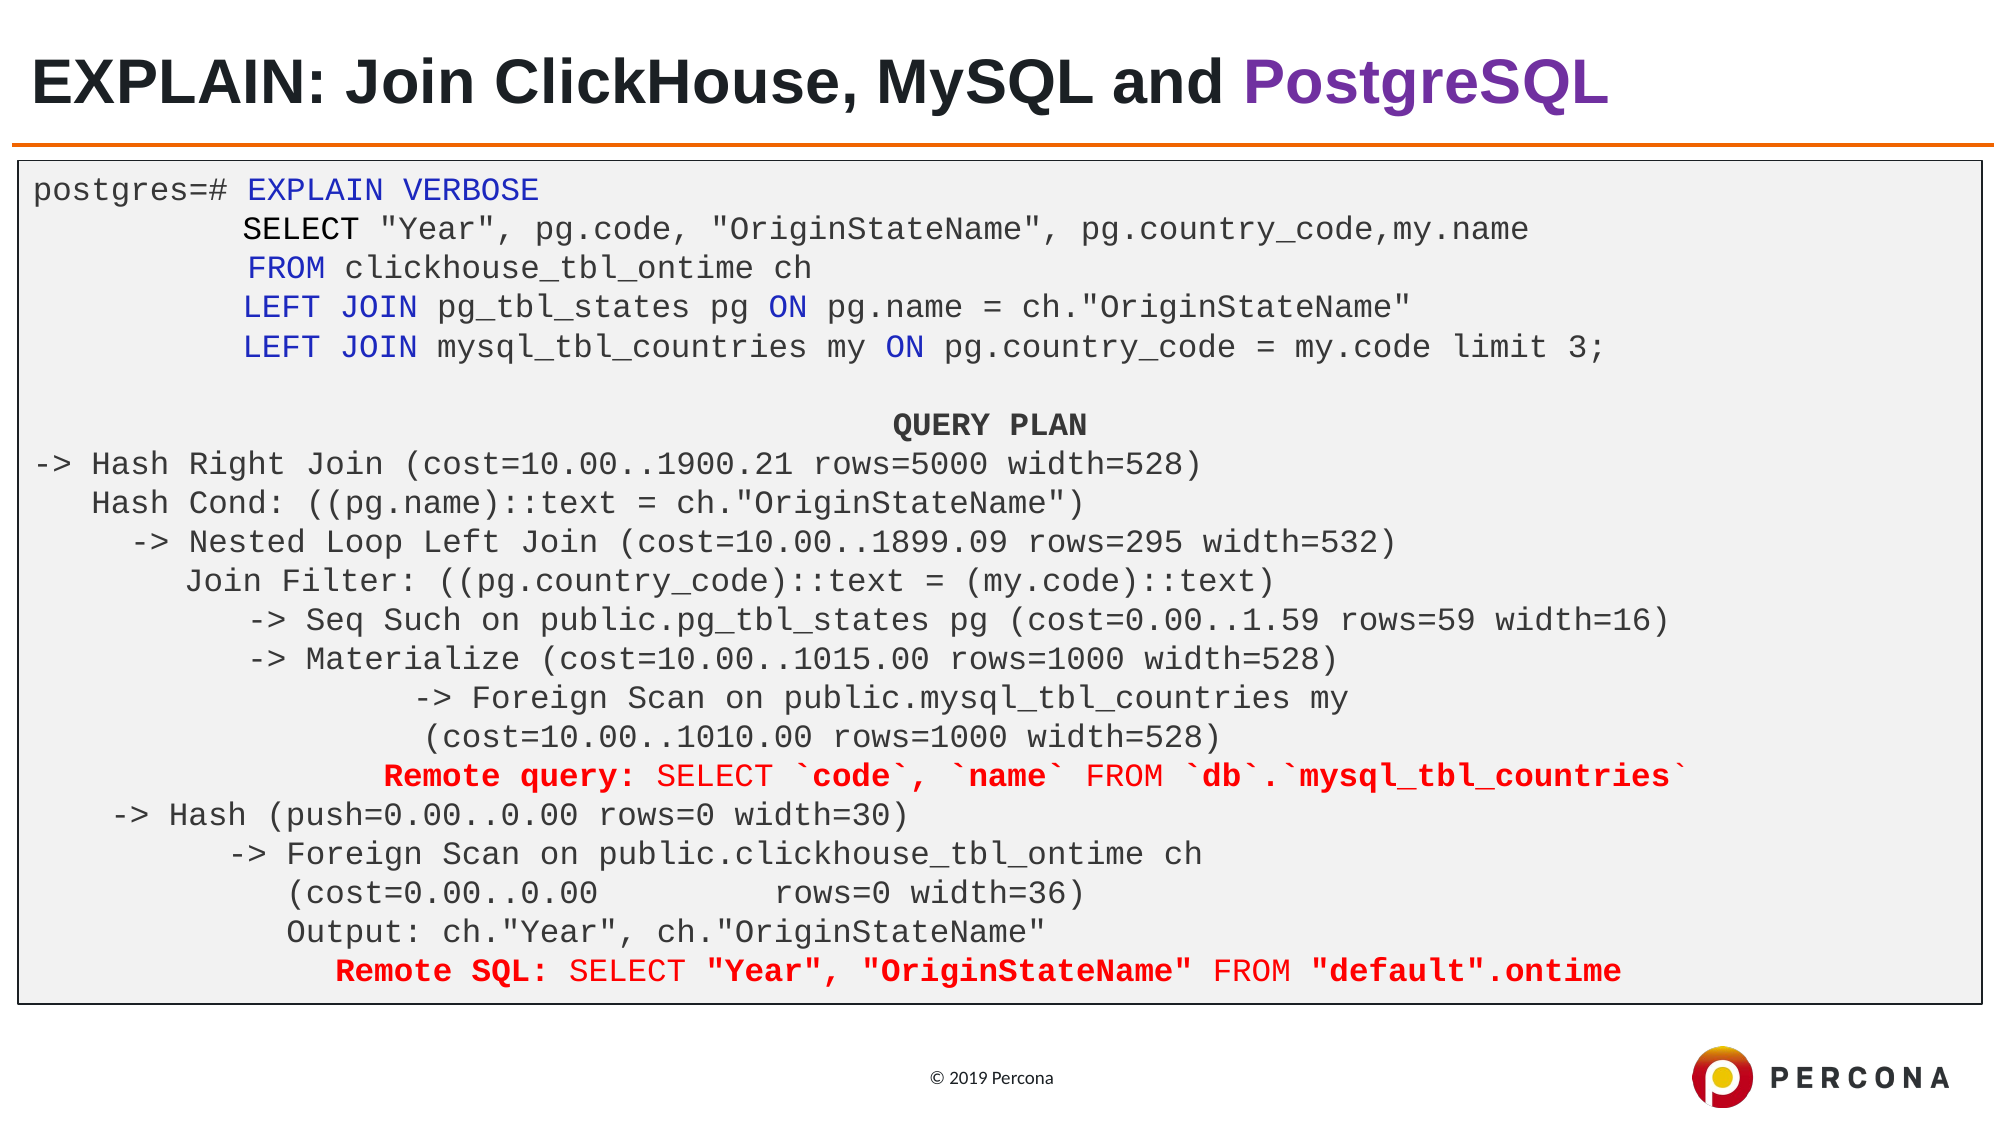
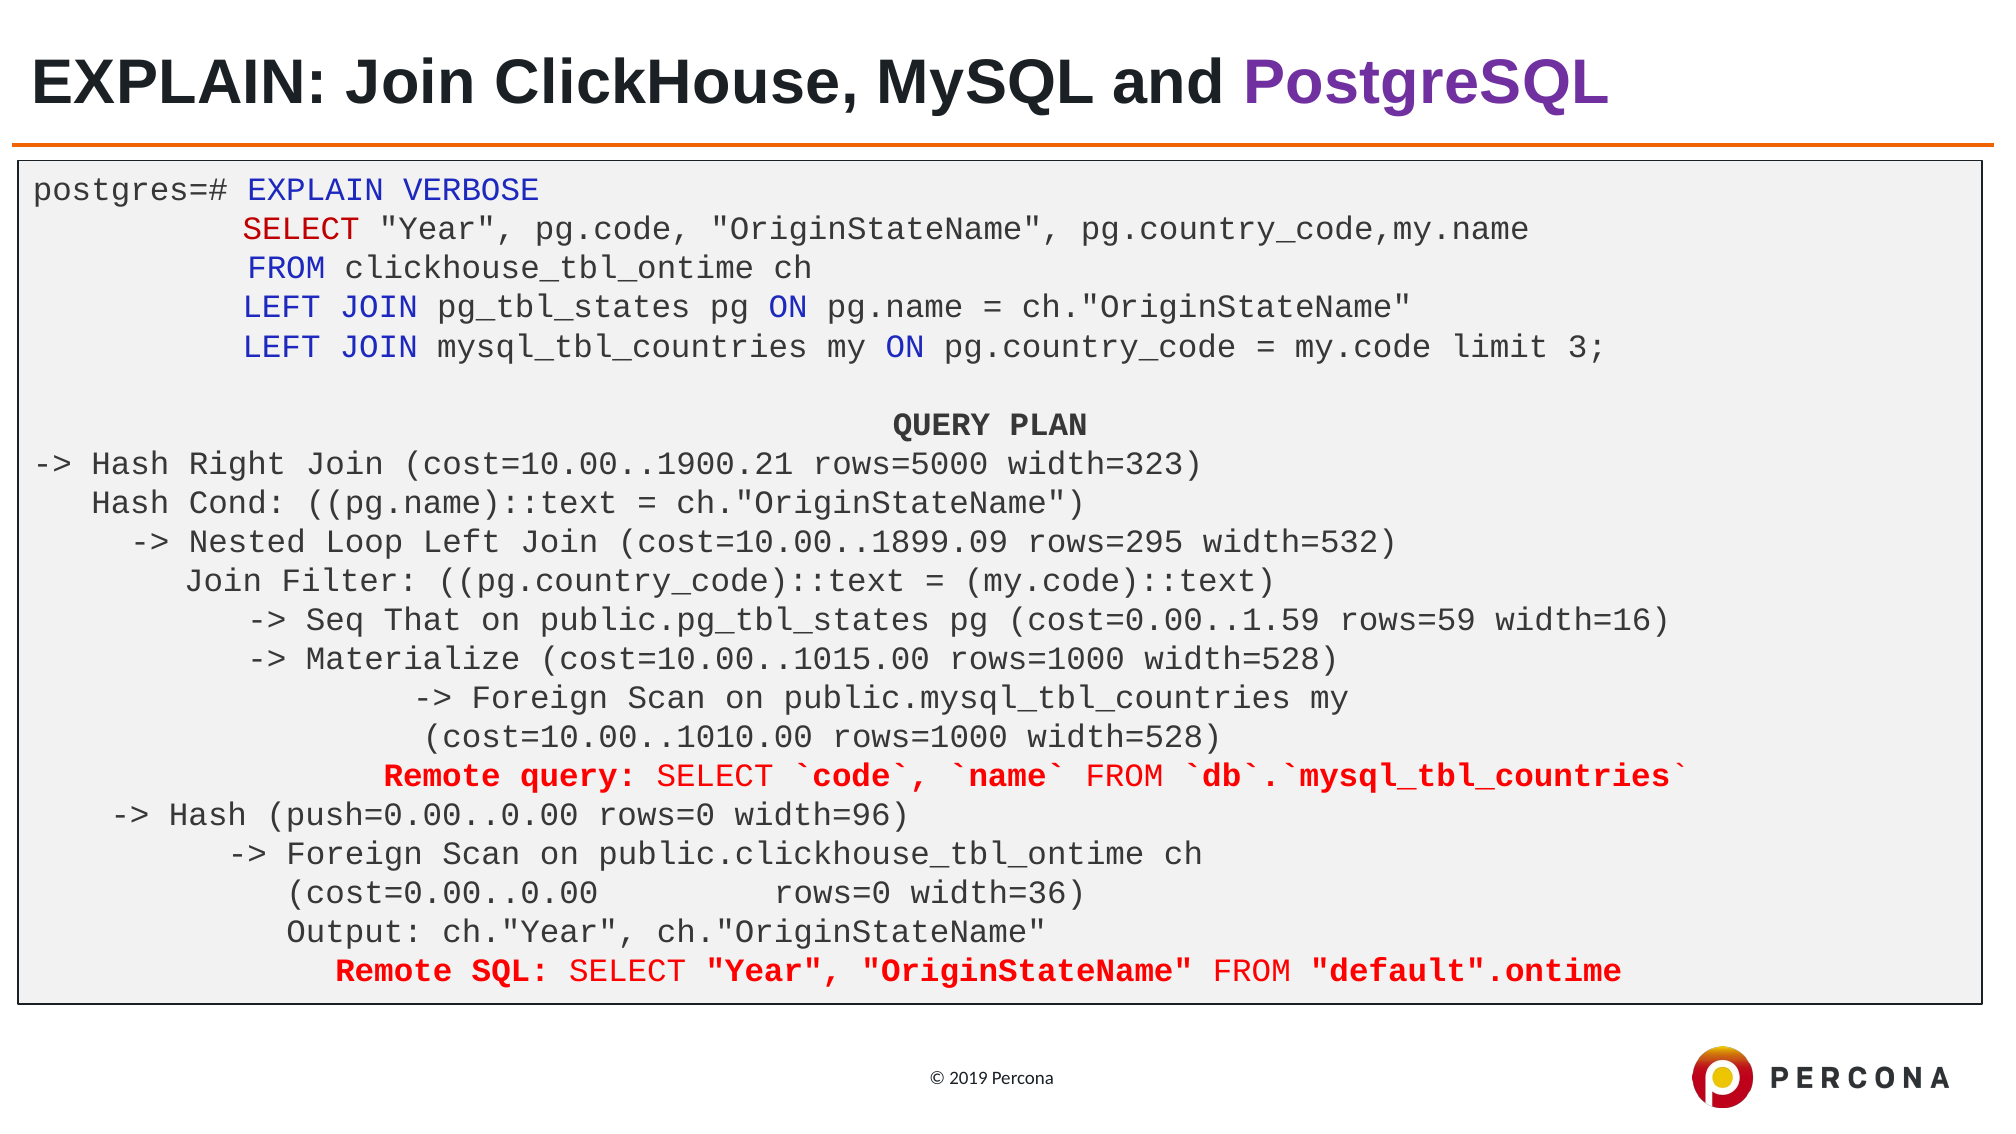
SELECT at (301, 229) colour: black -> red
rows=5000 width=528: width=528 -> width=323
Such: Such -> That
width=30: width=30 -> width=96
